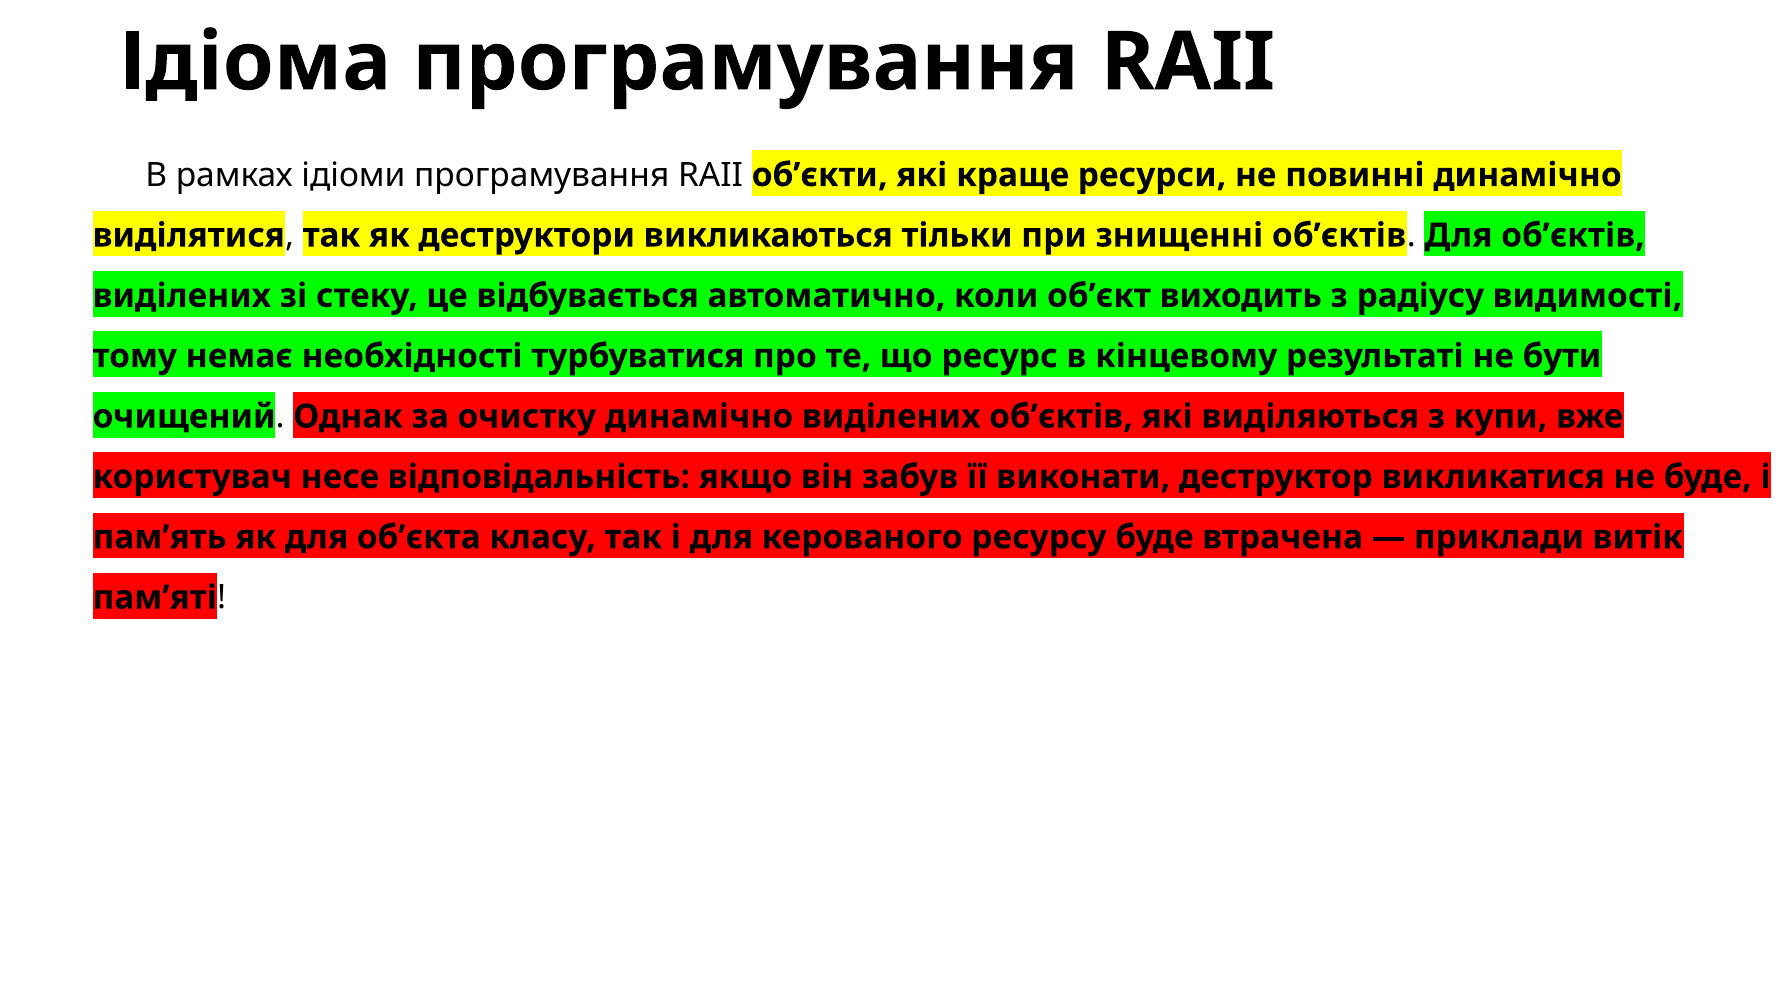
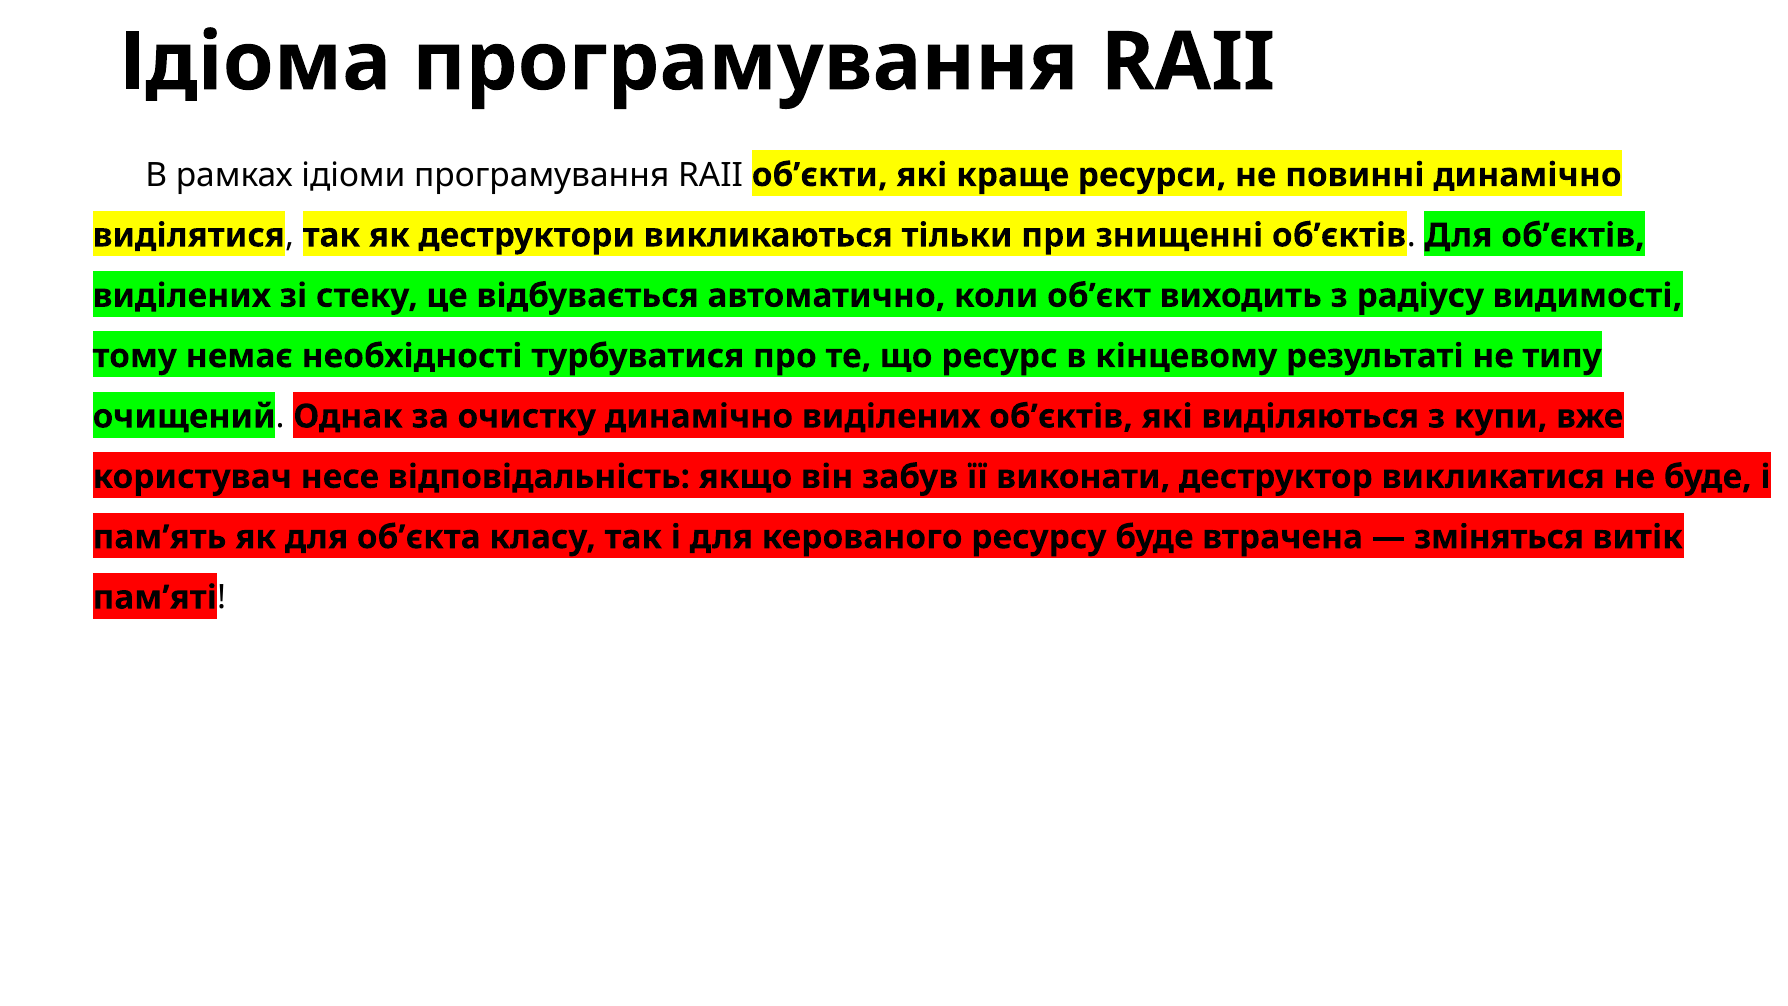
бути: бути -> типу
приклади: приклади -> зміняться
